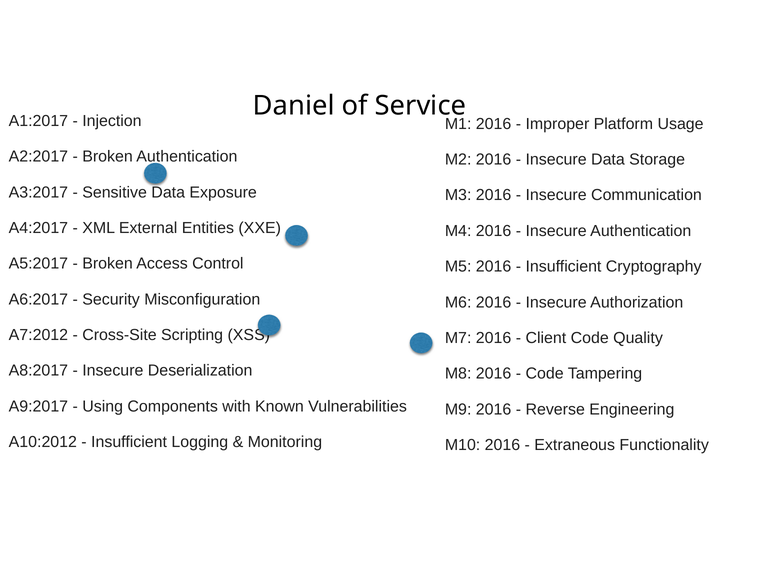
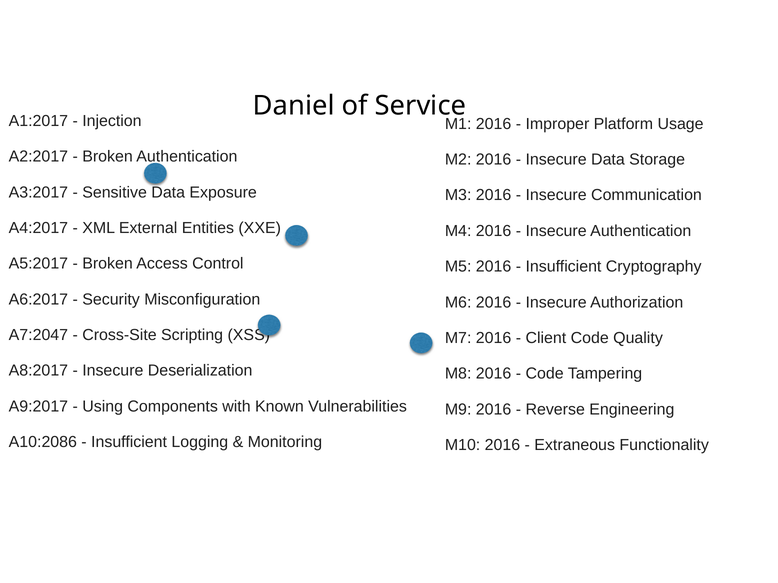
A7:2012: A7:2012 -> A7:2047
A10:2012: A10:2012 -> A10:2086
